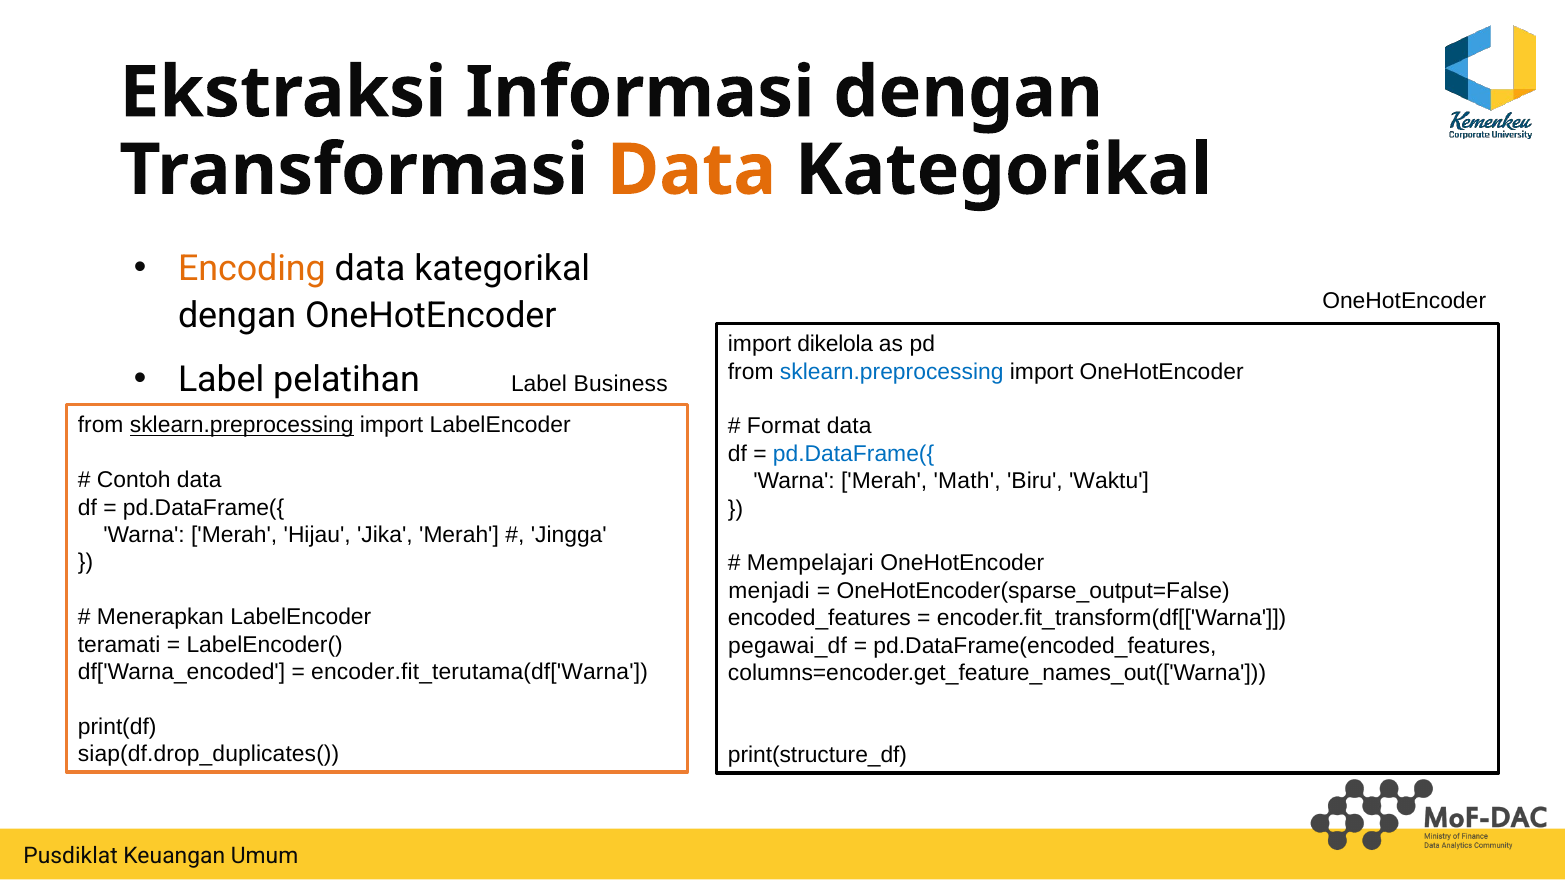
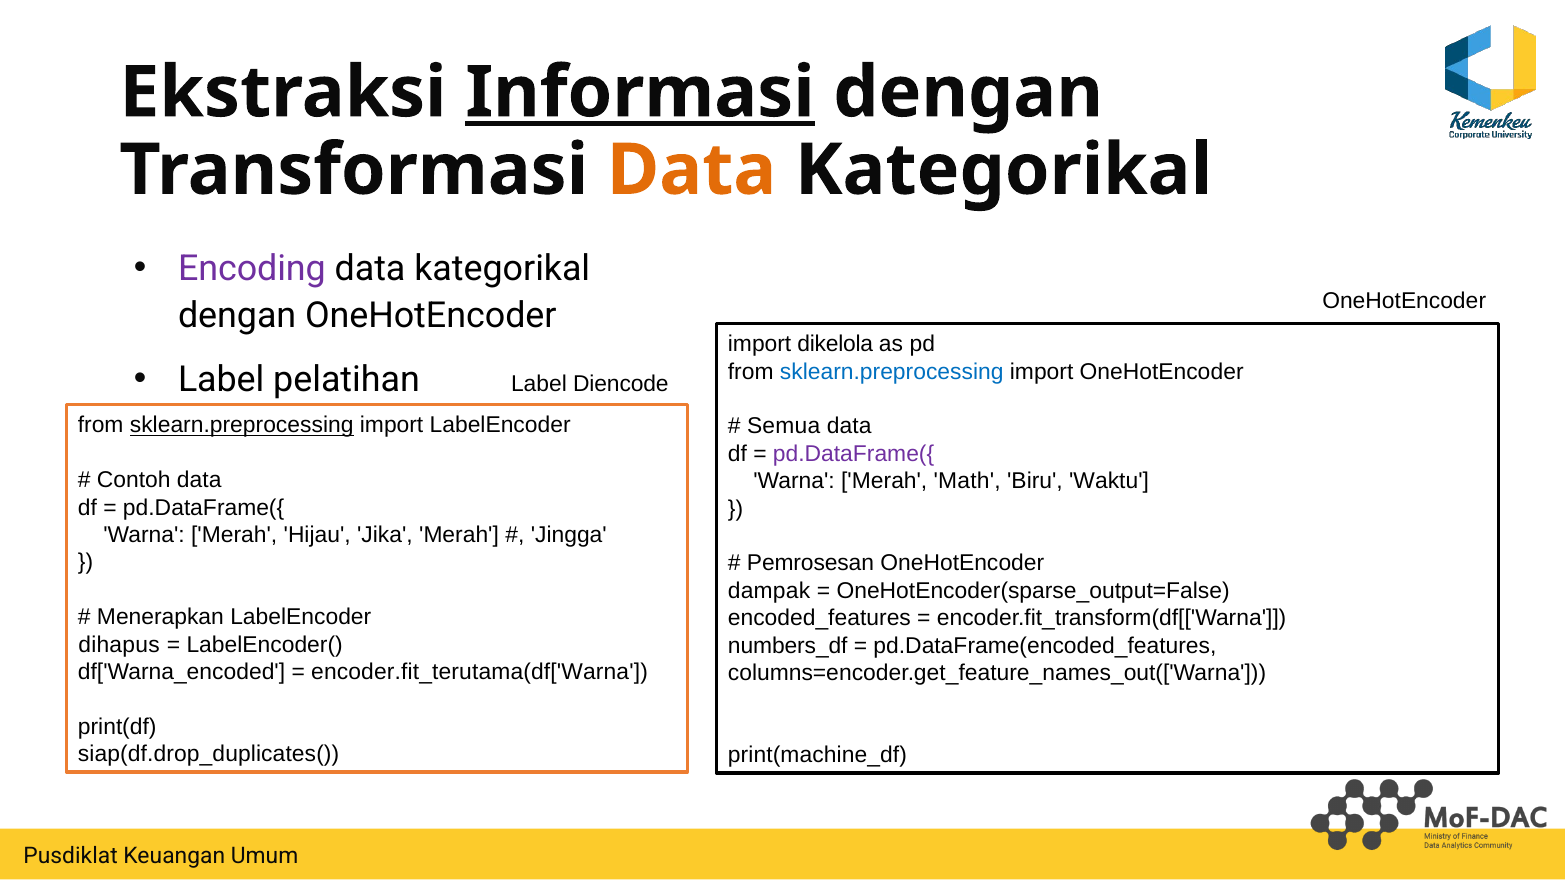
Informasi underline: none -> present
Encoding colour: orange -> purple
Business: Business -> Diencode
Format: Format -> Semua
pd.DataFrame({ at (854, 454) colour: blue -> purple
Mempelajari: Mempelajari -> Pemrosesan
menjadi: menjadi -> dampak
teramati: teramati -> dihapus
pegawai_df: pegawai_df -> numbers_df
print(structure_df: print(structure_df -> print(machine_df
